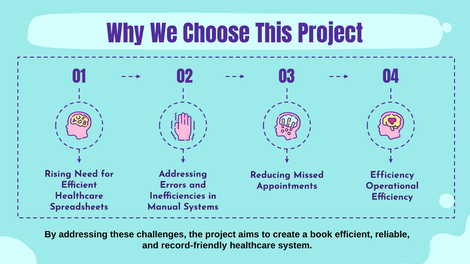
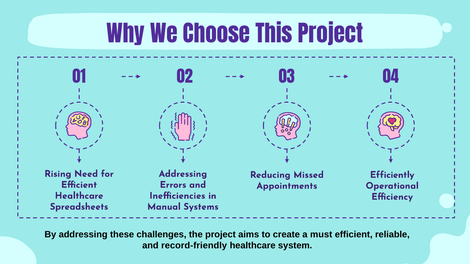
Efficiency at (392, 175): Efficiency -> Efficiently
book: book -> must
